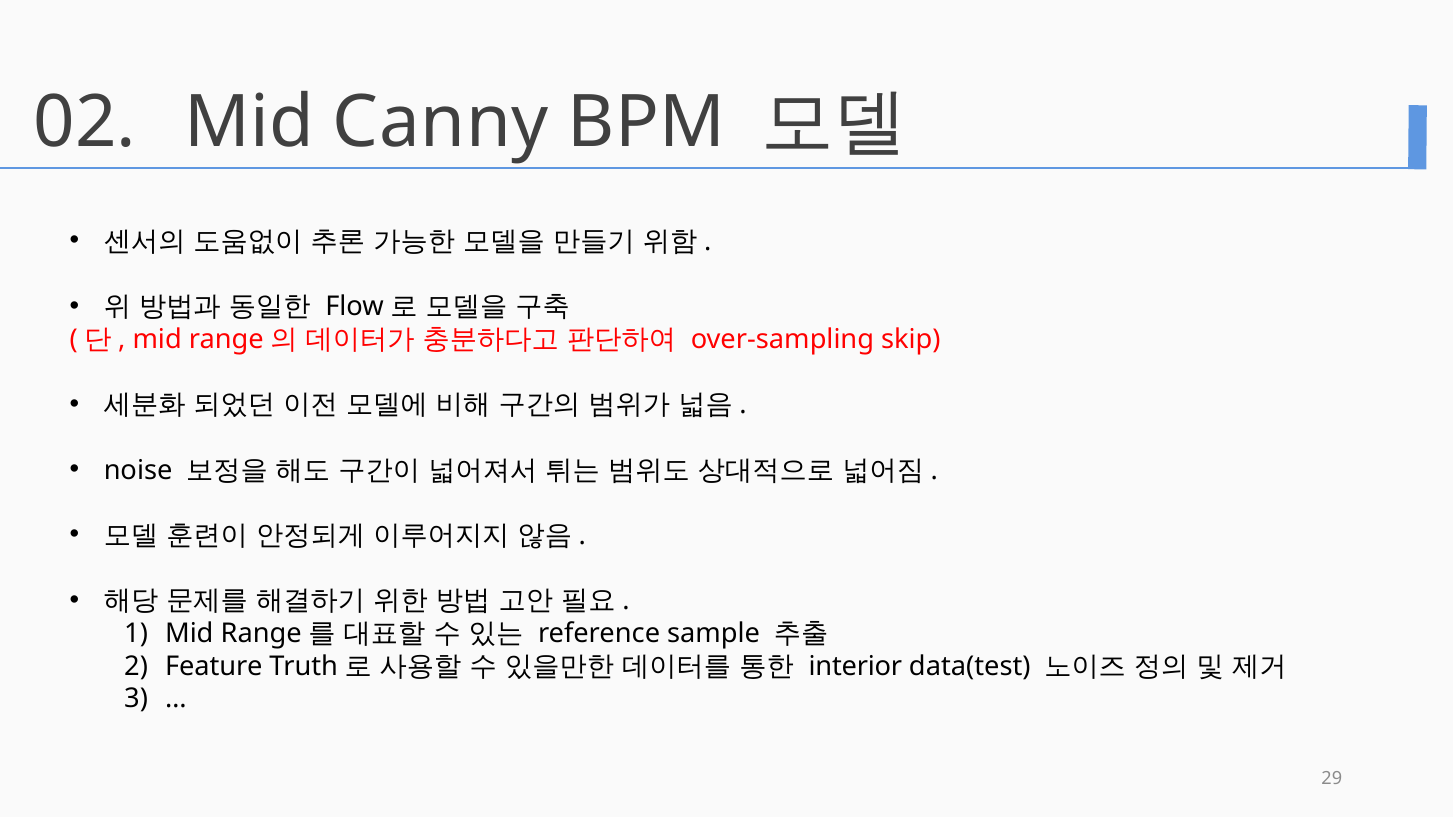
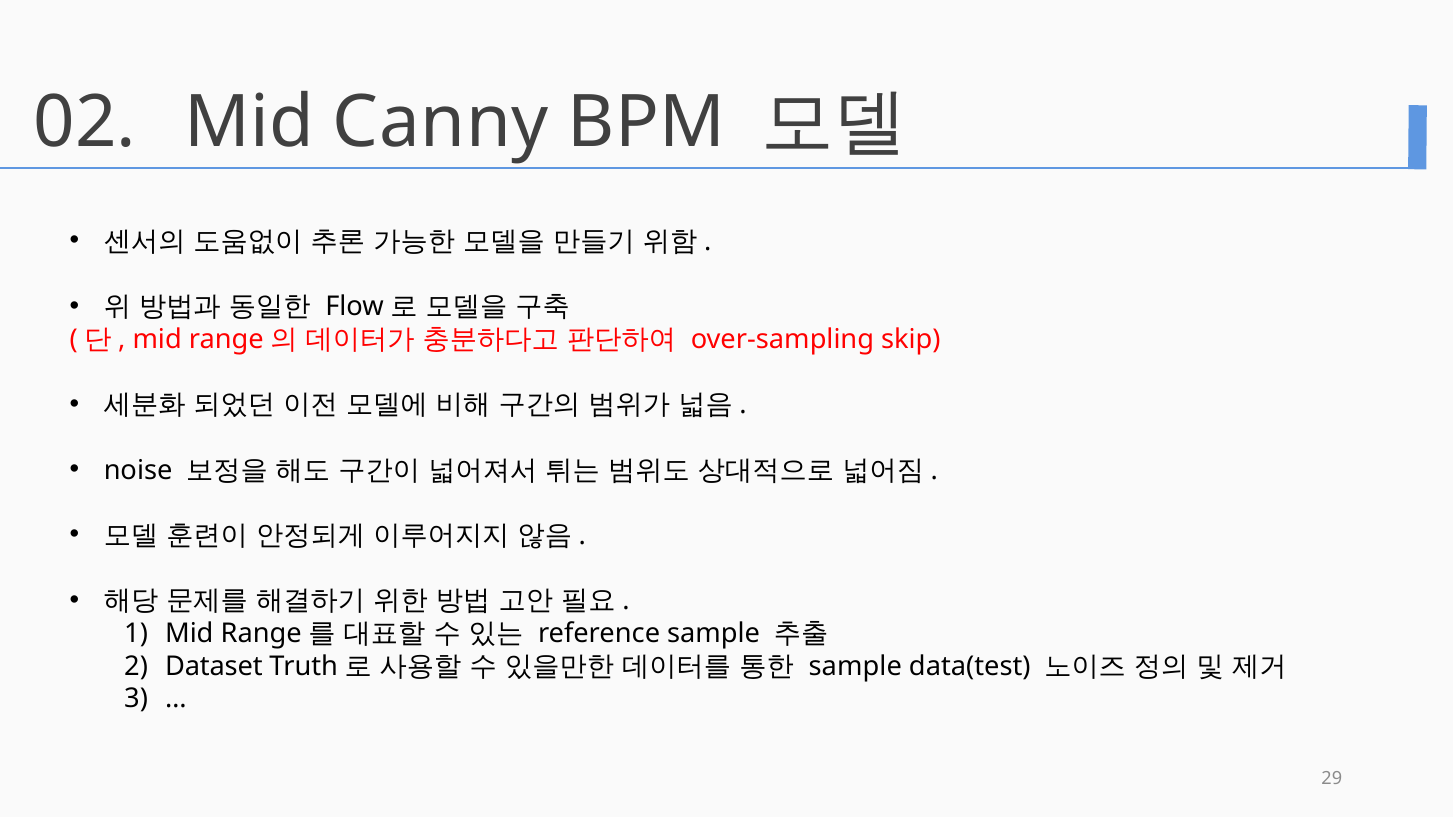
Feature: Feature -> Dataset
interior at (855, 666): interior -> sample
